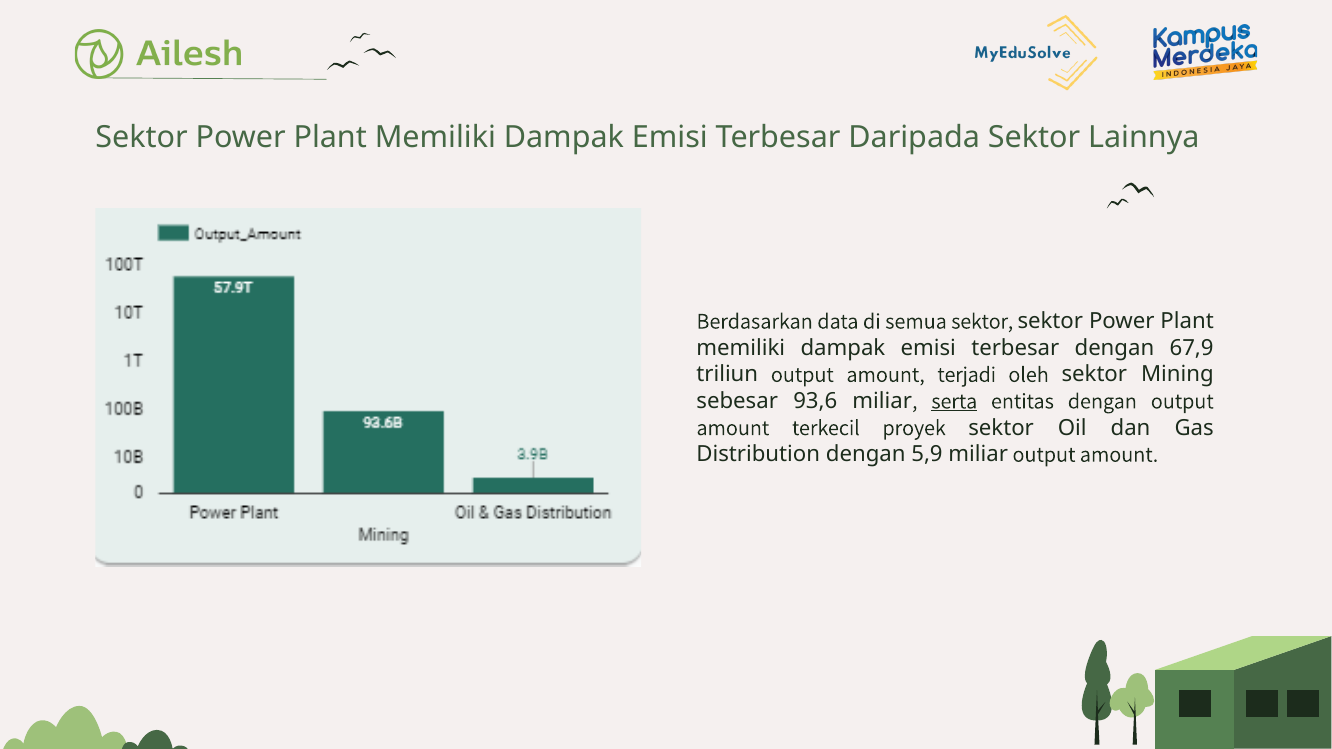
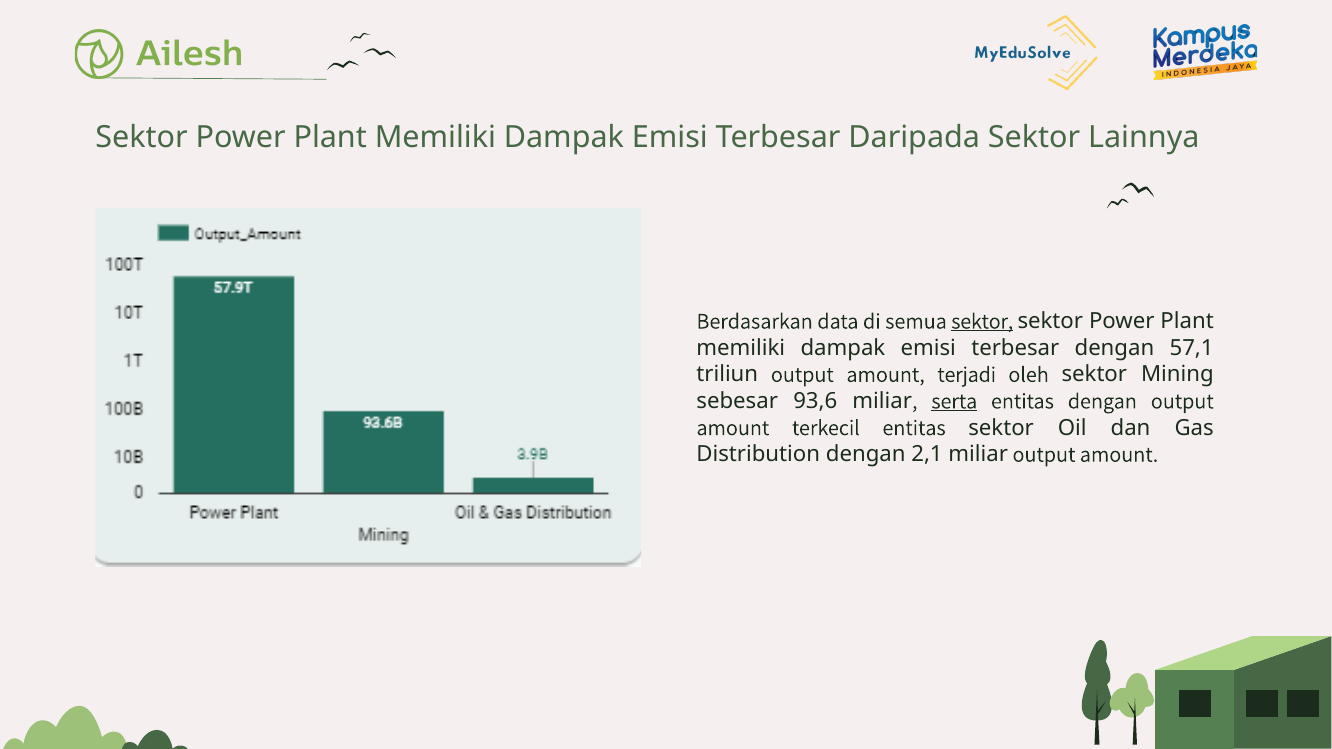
sektor at (982, 321) underline: none -> present
67,9: 67,9 -> 57,1
terkecil proyek: proyek -> entitas
5,9: 5,9 -> 2,1
